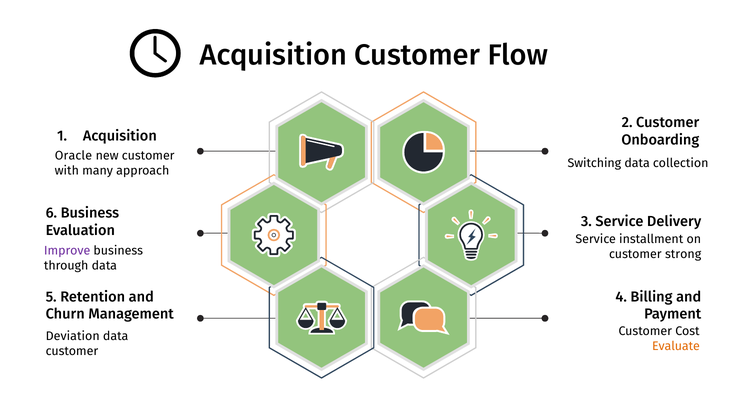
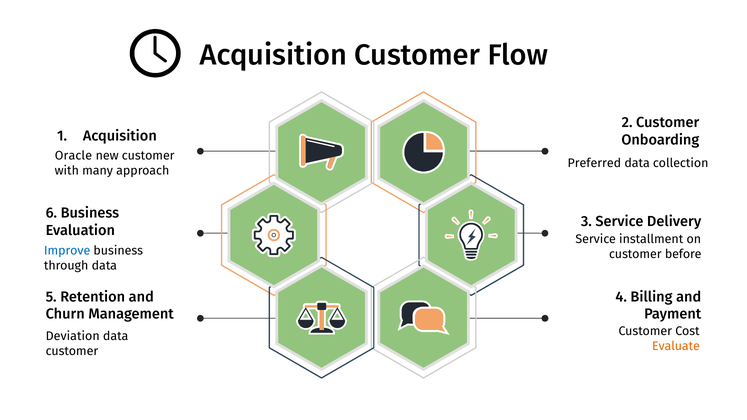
Switching: Switching -> Preferred
Improve colour: purple -> blue
strong: strong -> before
